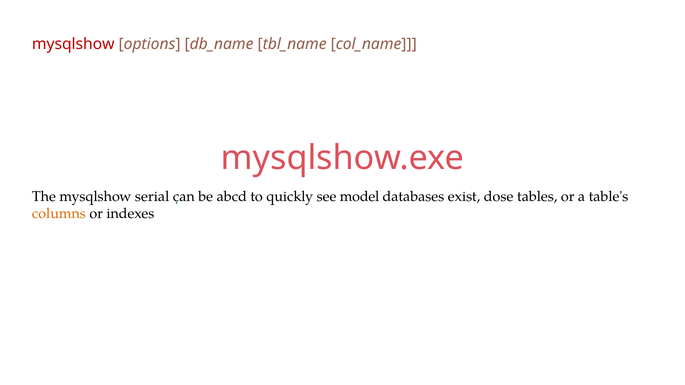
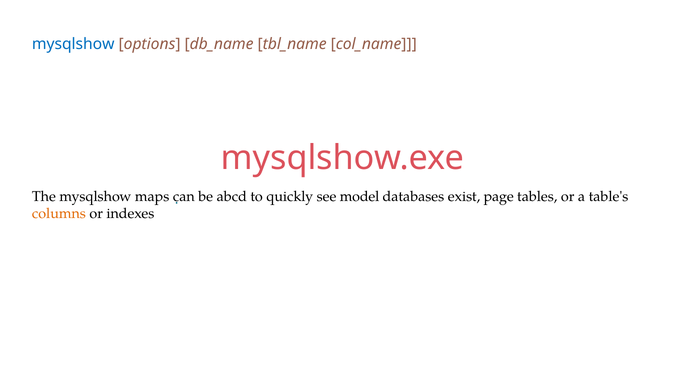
mysqlshow at (73, 44) colour: red -> blue
serial: serial -> maps
dose: dose -> page
